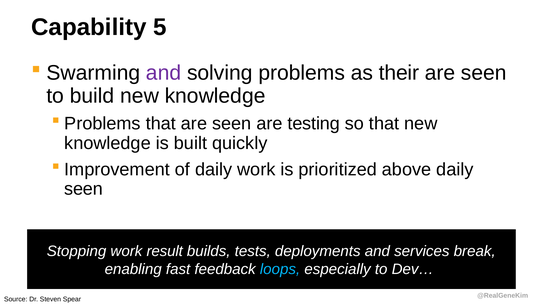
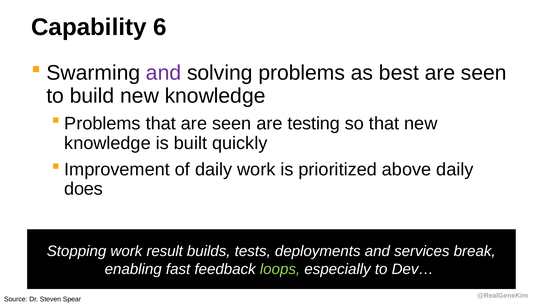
5: 5 -> 6
their: their -> best
seen at (84, 189): seen -> does
loops colour: light blue -> light green
